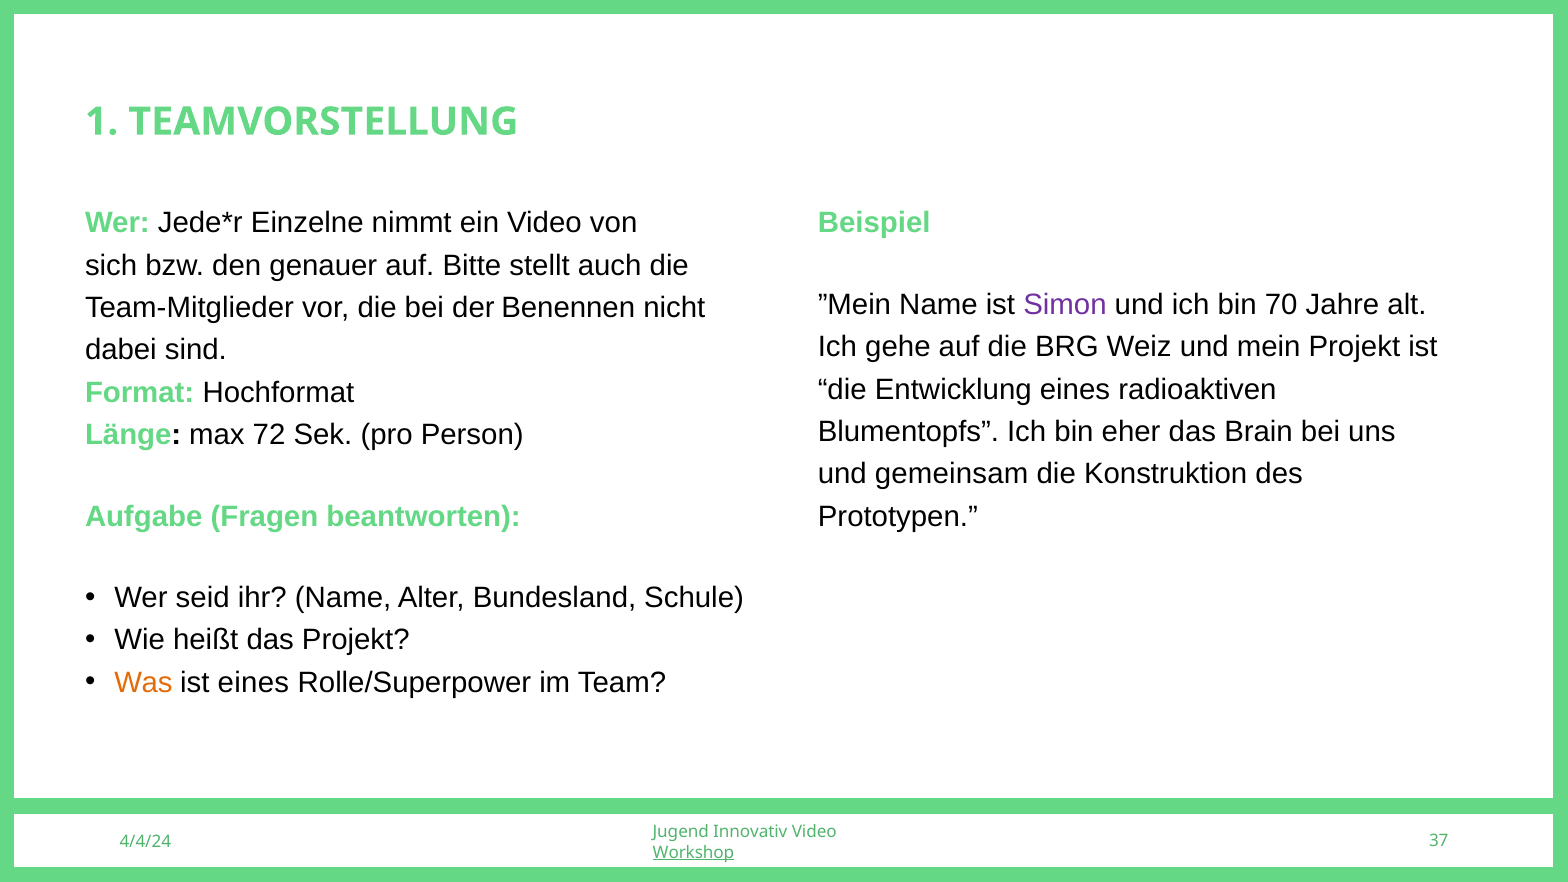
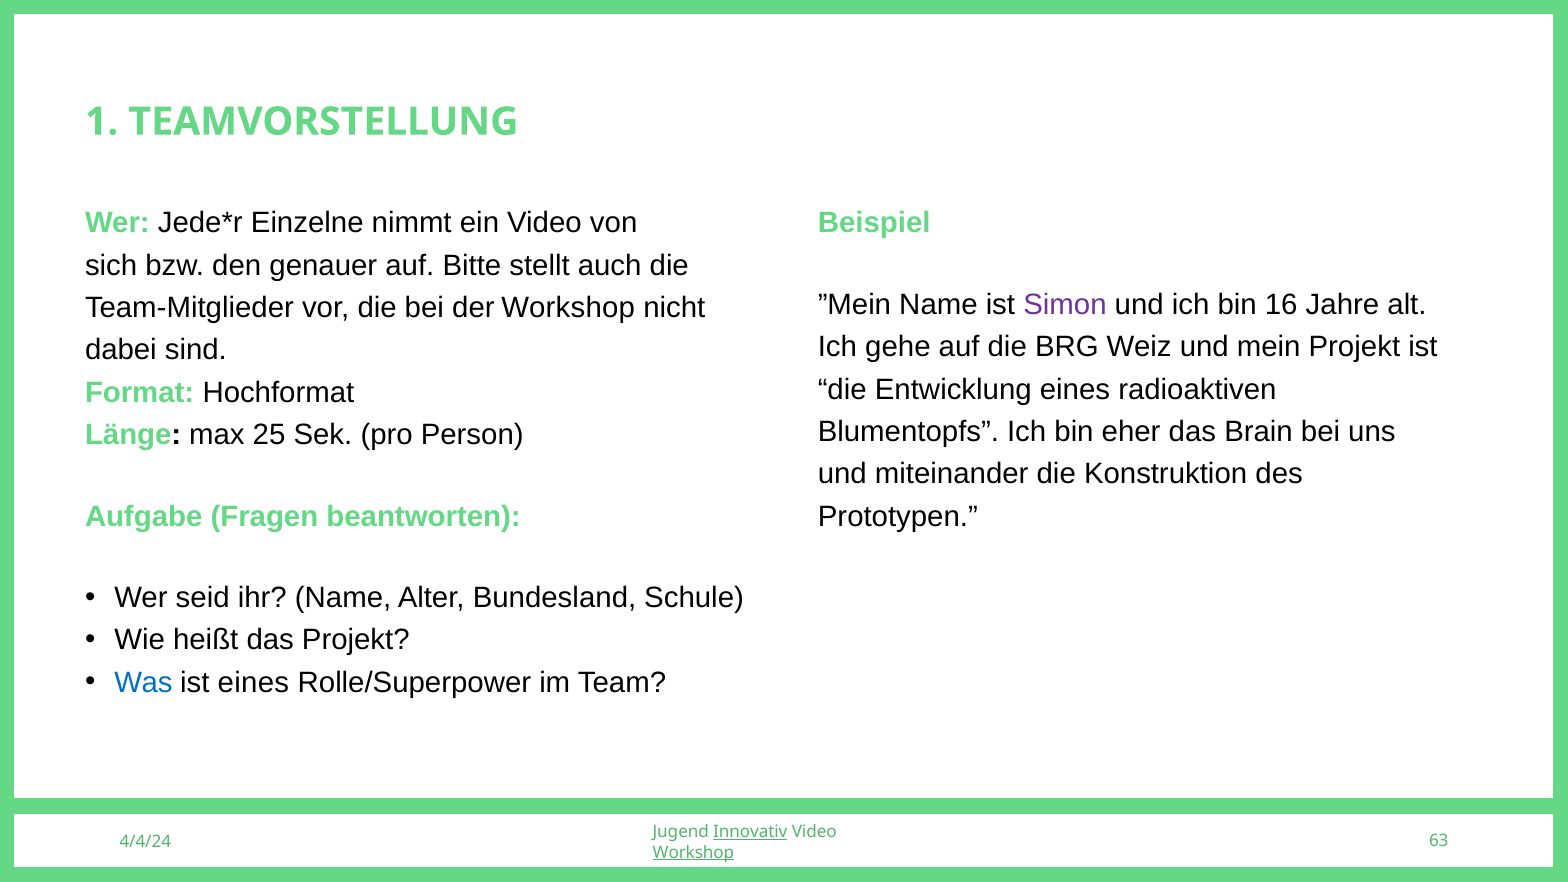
70: 70 -> 16
der Benennen: Benennen -> Workshop
72: 72 -> 25
gemeinsam: gemeinsam -> miteinander
Was colour: orange -> blue
Innovativ underline: none -> present
37: 37 -> 63
